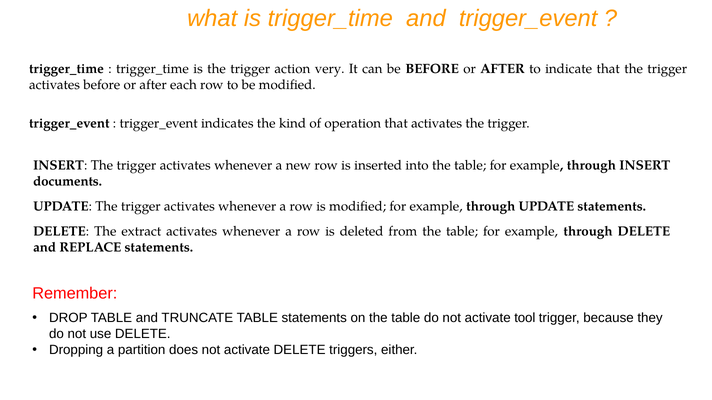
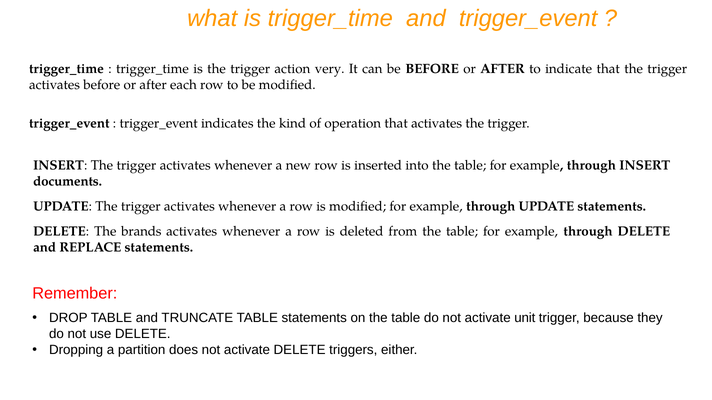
extract: extract -> brands
tool: tool -> unit
